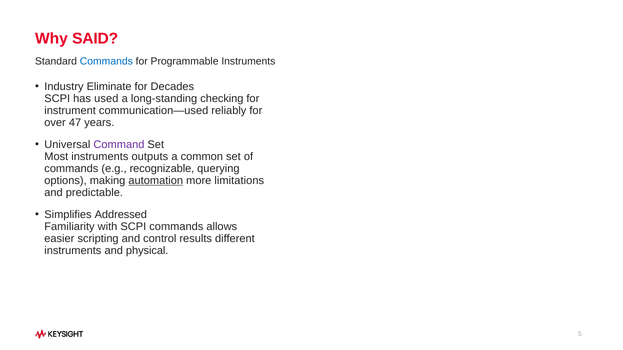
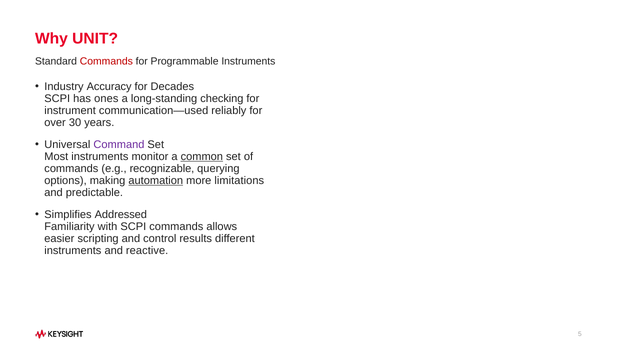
SAID: SAID -> UNIT
Commands at (106, 61) colour: blue -> red
Eliminate: Eliminate -> Accuracy
used: used -> ones
47: 47 -> 30
outputs: outputs -> monitor
common underline: none -> present
physical: physical -> reactive
